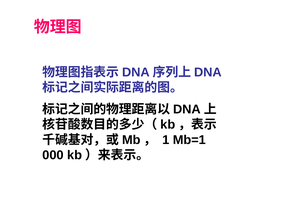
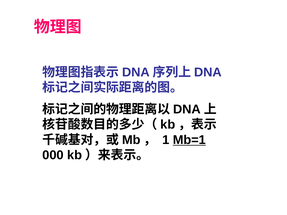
Mb=1 underline: none -> present
